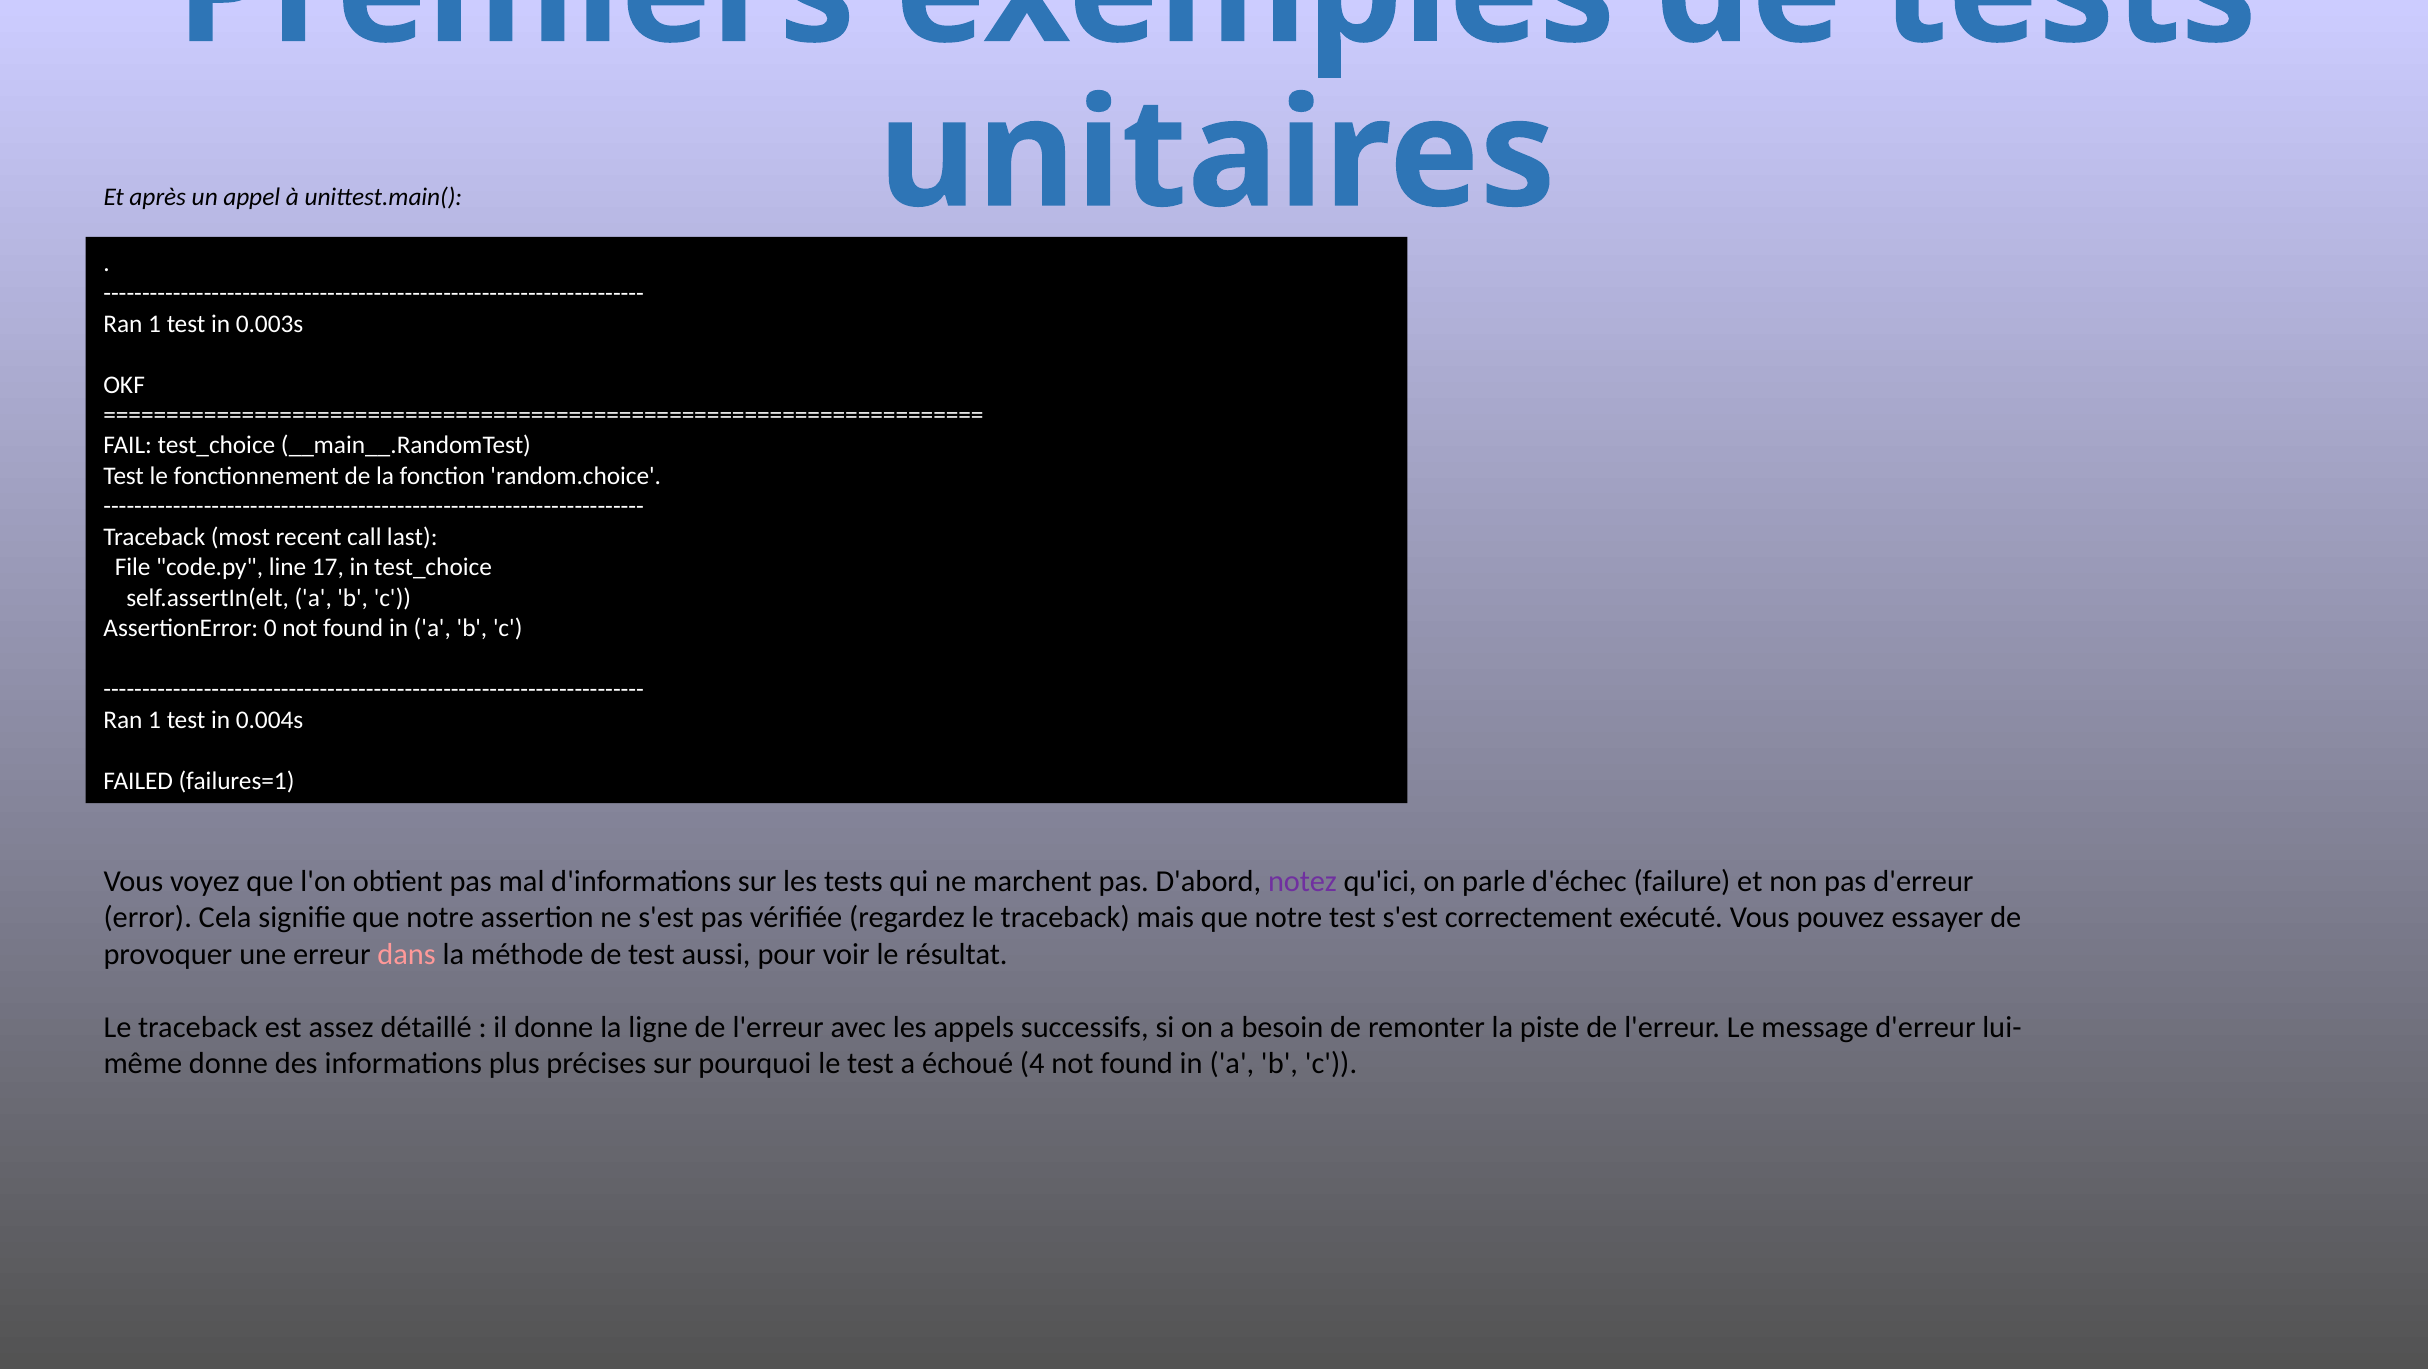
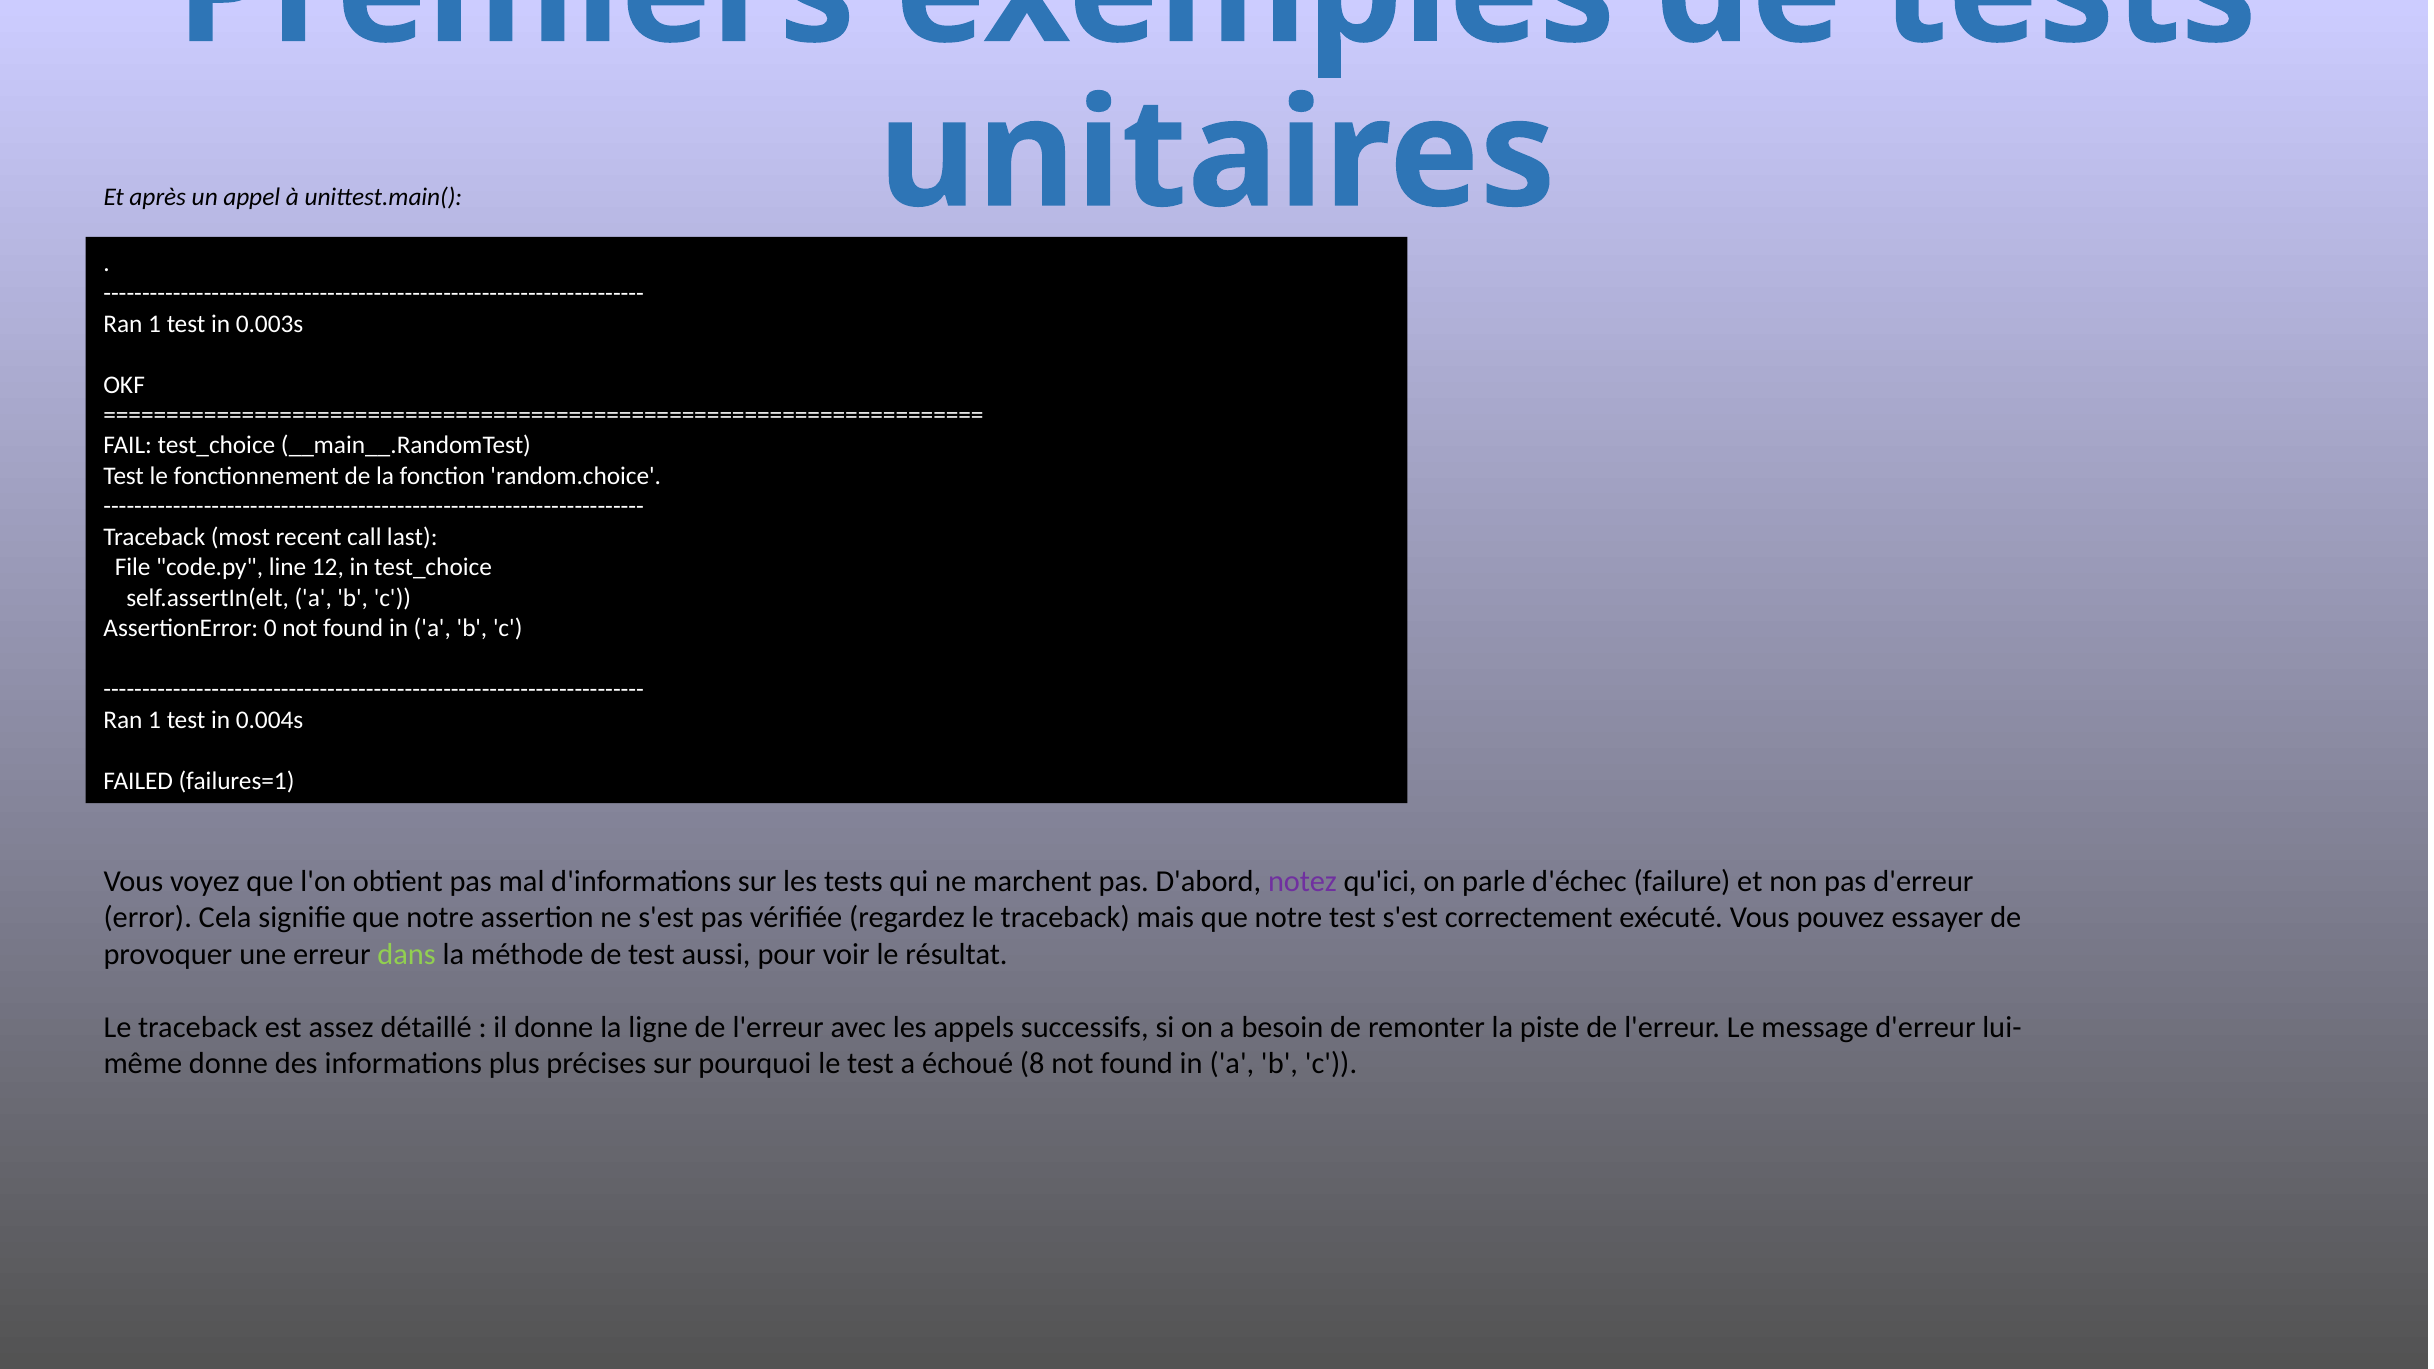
17: 17 -> 12
dans colour: pink -> light green
4: 4 -> 8
